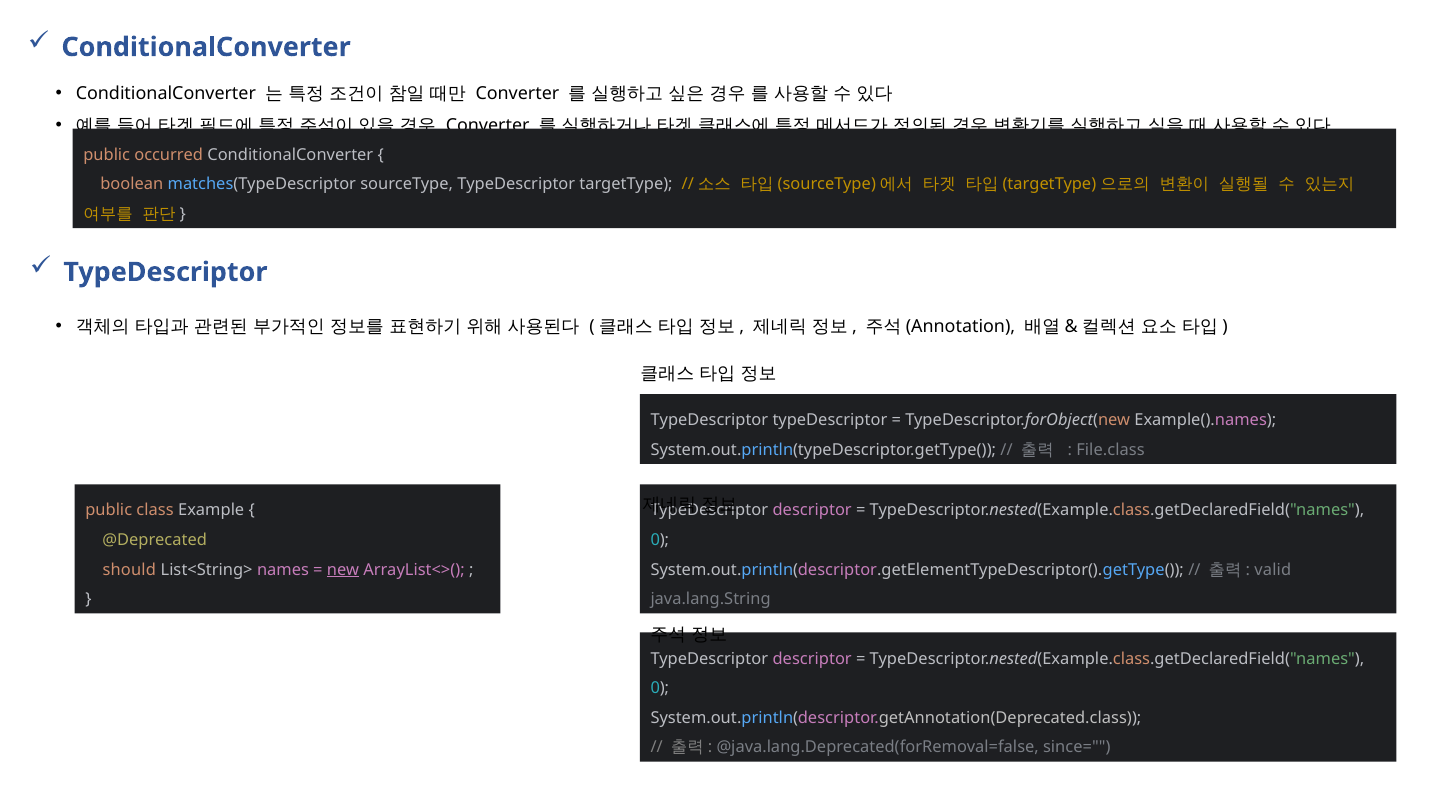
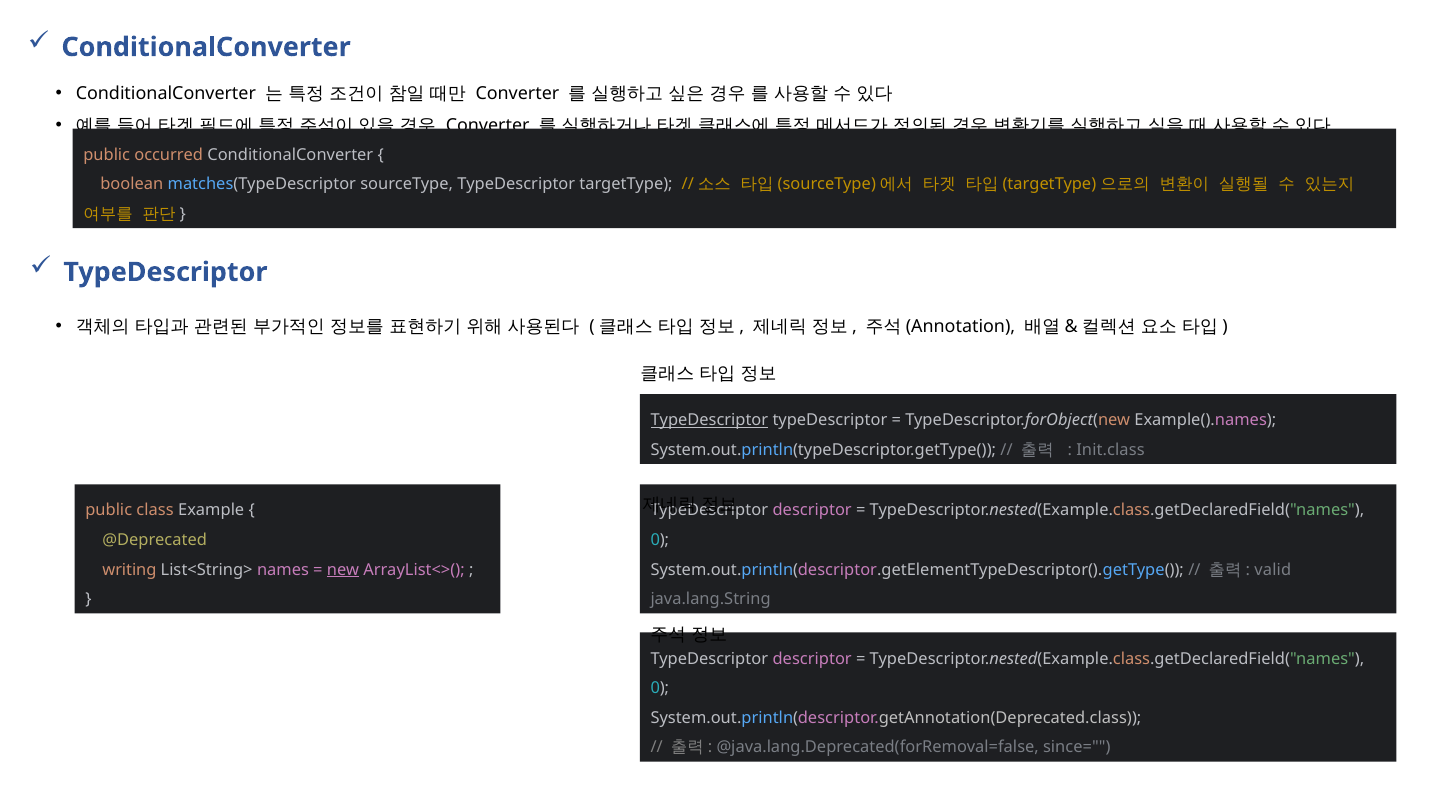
TypeDescriptor at (709, 420) underline: none -> present
File.class: File.class -> Init.class
should: should -> writing
